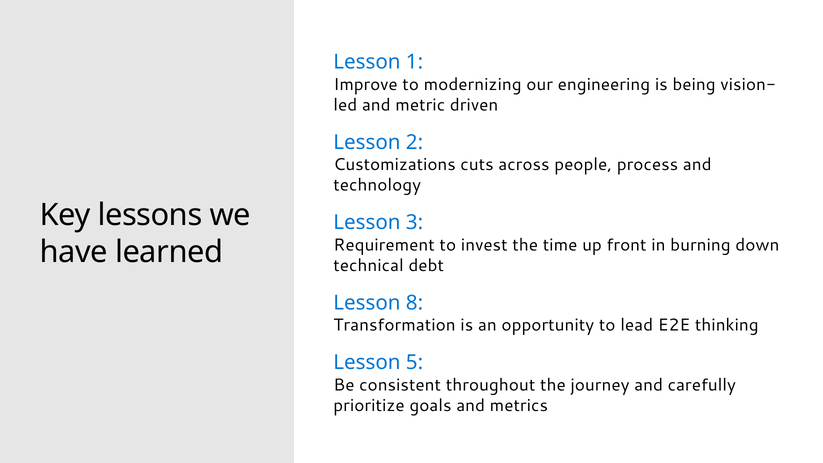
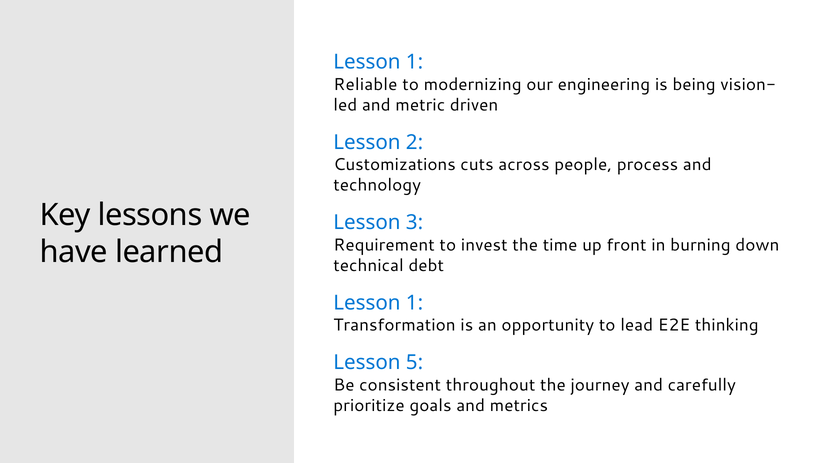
Improve: Improve -> Reliable
8 at (415, 303): 8 -> 1
